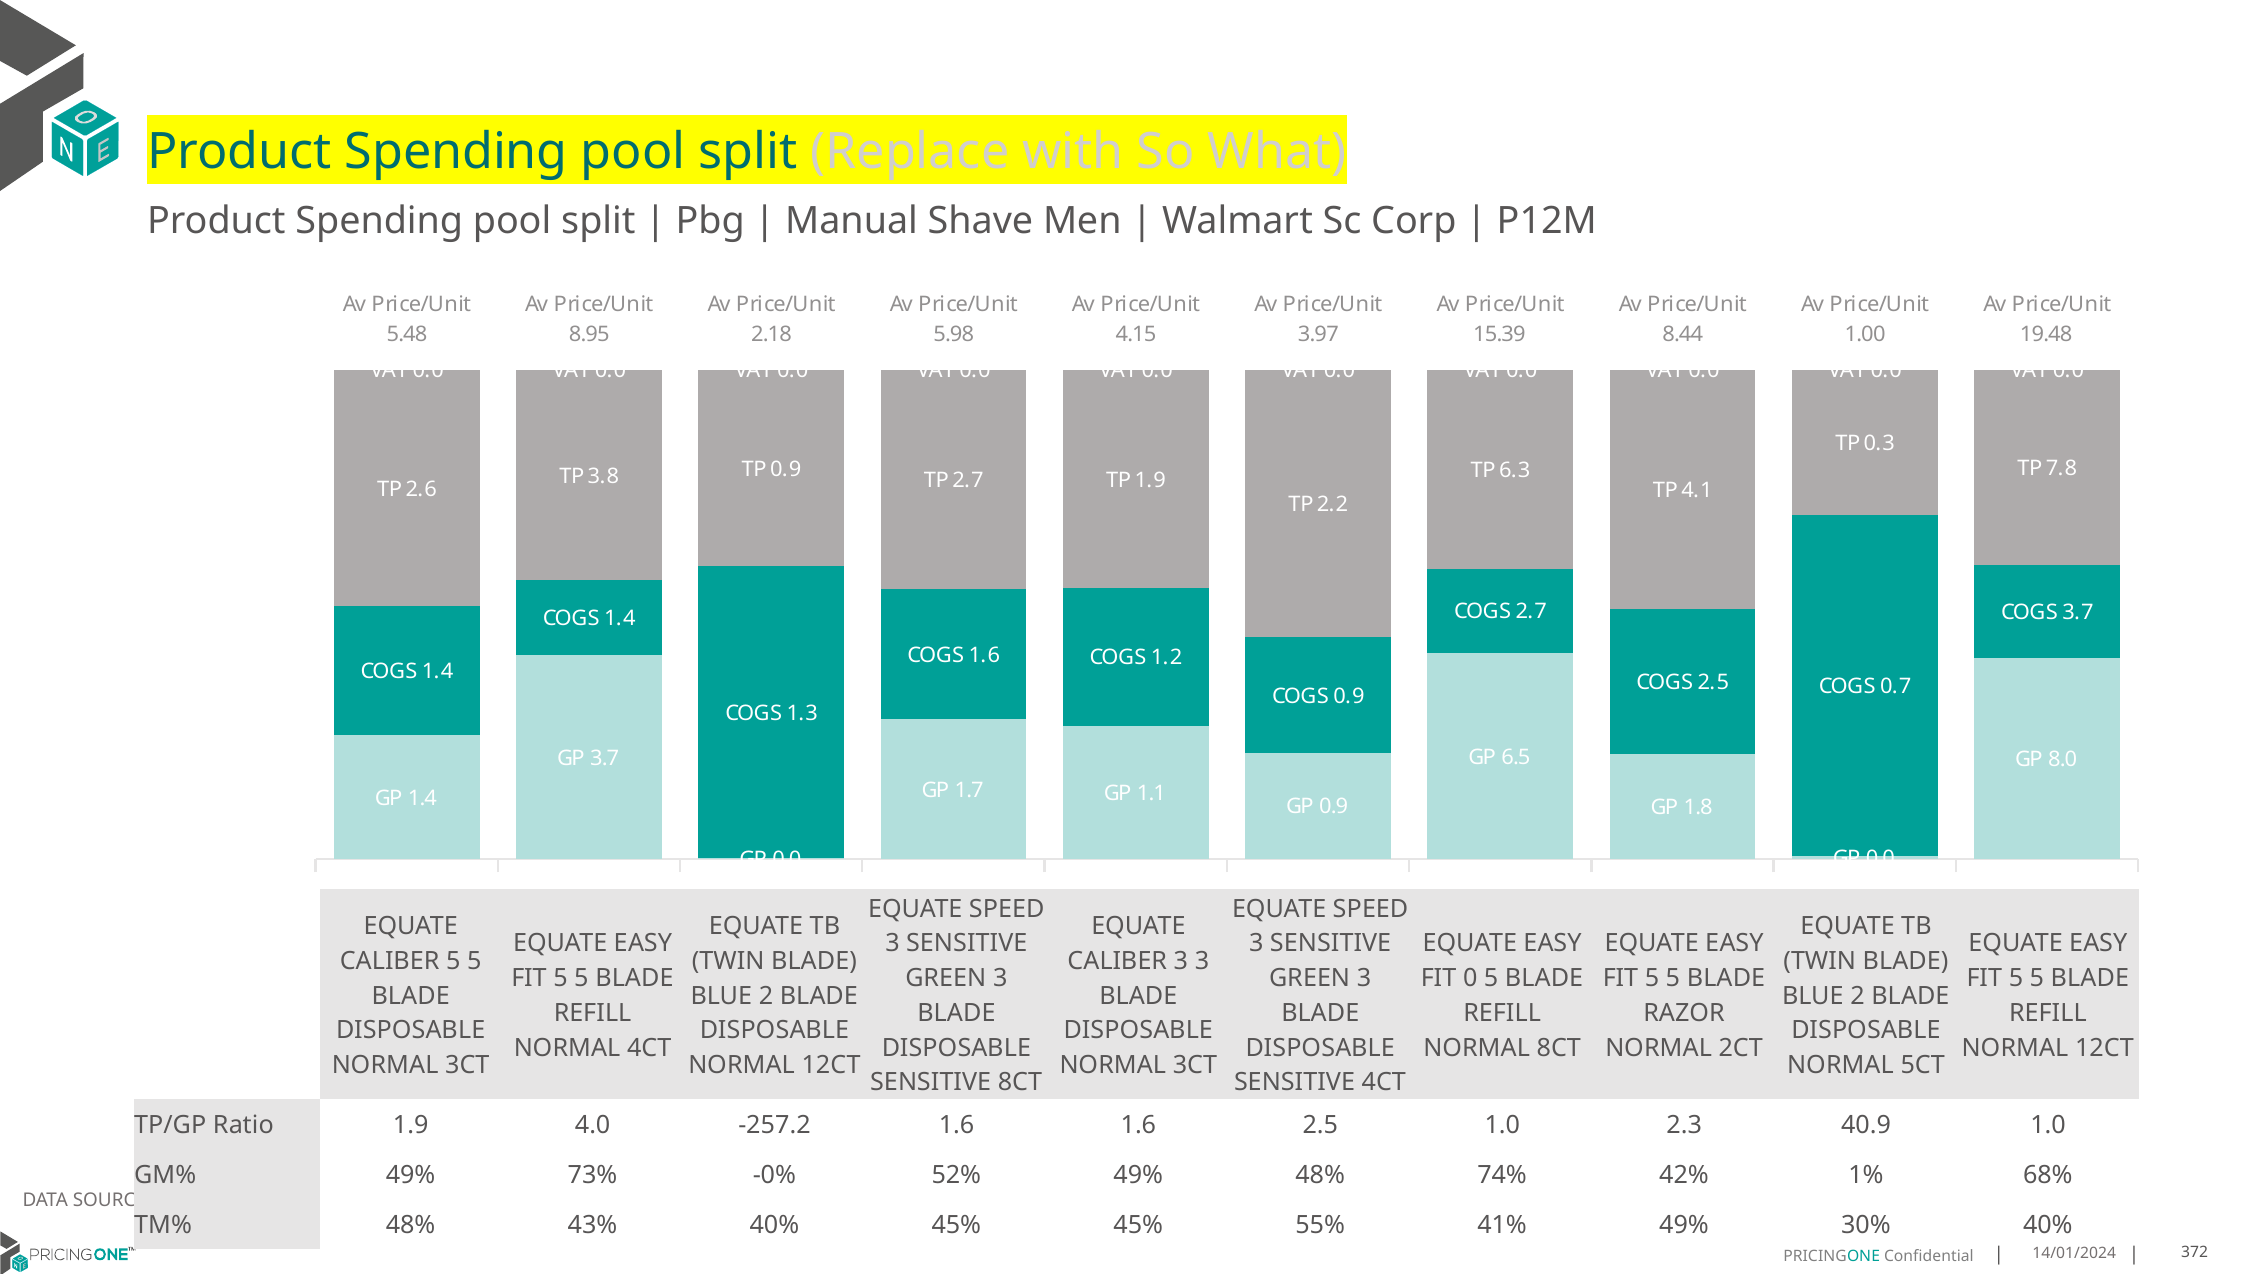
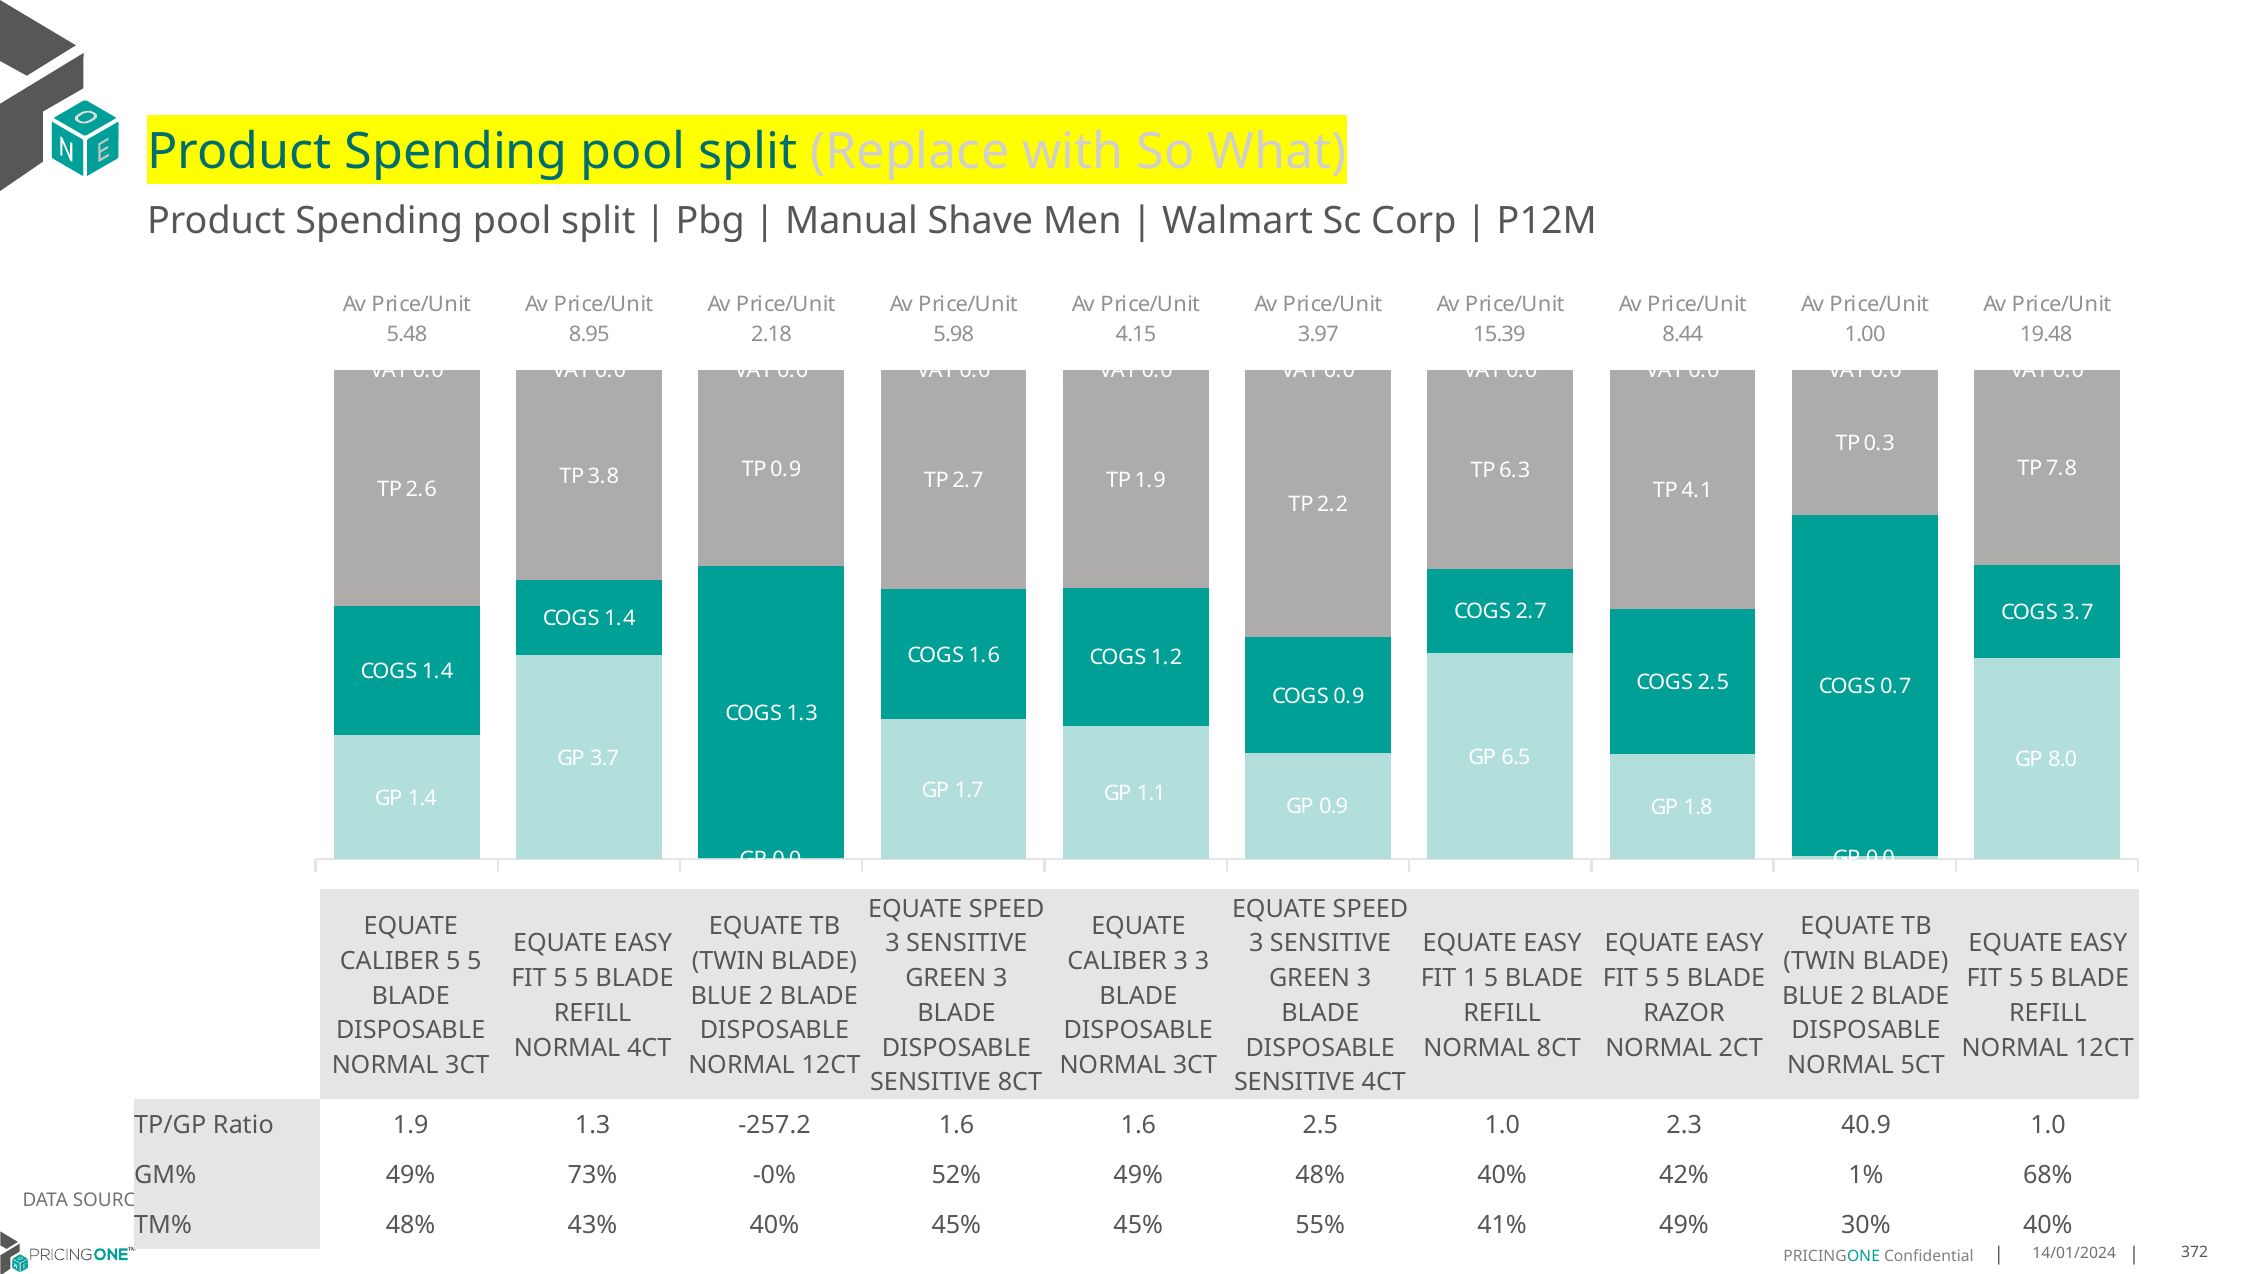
0: 0 -> 1
1.9 4.0: 4.0 -> 1.3
48% 74%: 74% -> 40%
